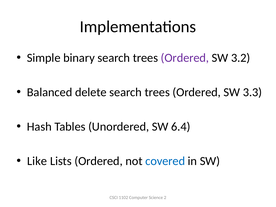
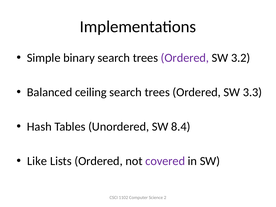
delete: delete -> ceiling
6.4: 6.4 -> 8.4
covered colour: blue -> purple
